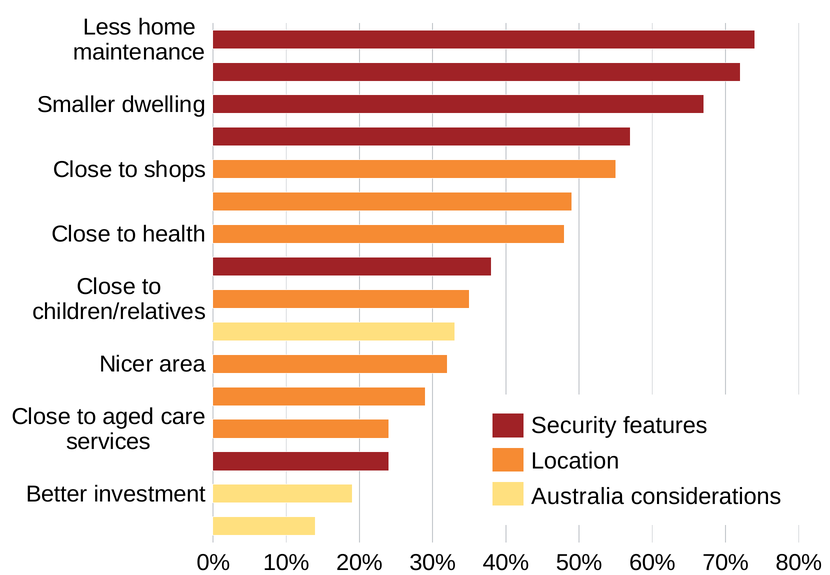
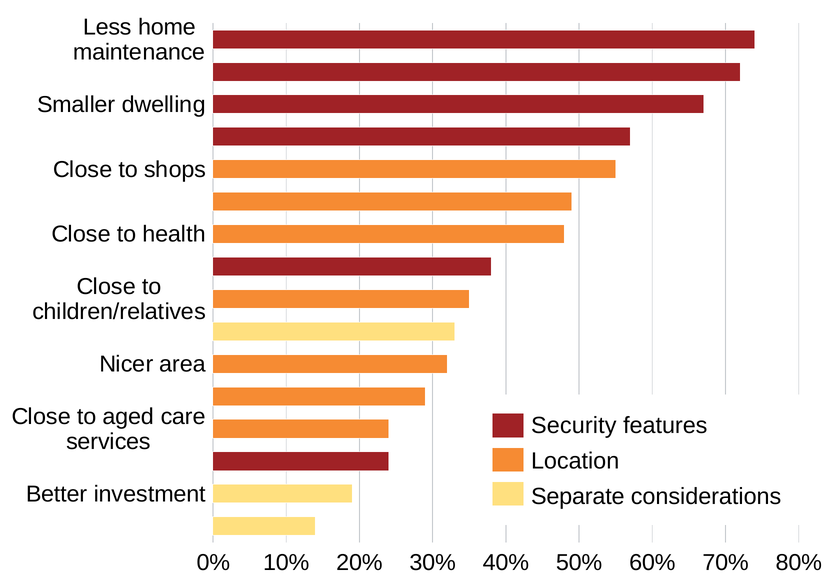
Australia: Australia -> Separate
